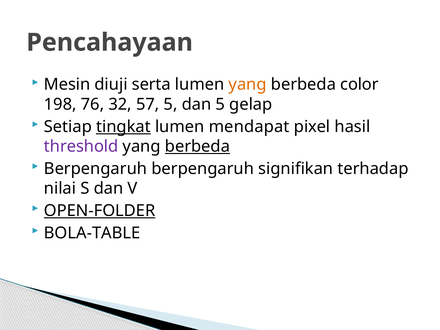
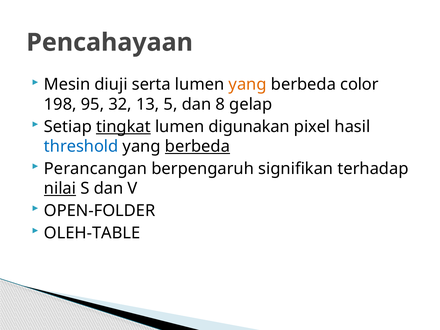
76: 76 -> 95
57: 57 -> 13
dan 5: 5 -> 8
mendapat: mendapat -> digunakan
threshold colour: purple -> blue
Berpengaruh at (96, 169): Berpengaruh -> Perancangan
nilai underline: none -> present
OPEN-FOLDER underline: present -> none
BOLA-TABLE: BOLA-TABLE -> OLEH-TABLE
